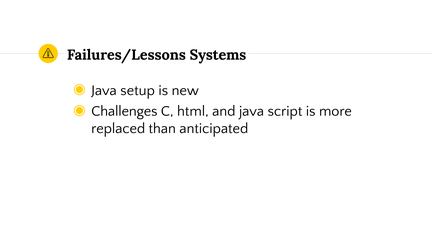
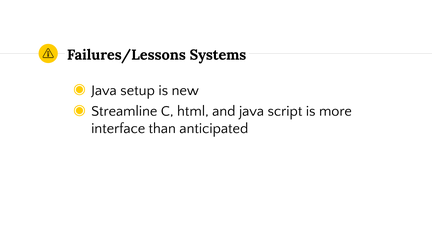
Challenges: Challenges -> Streamline
replaced: replaced -> interface
